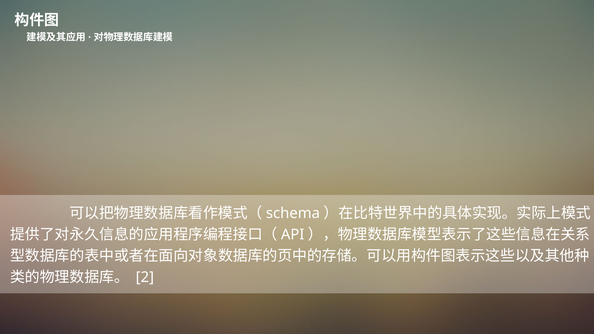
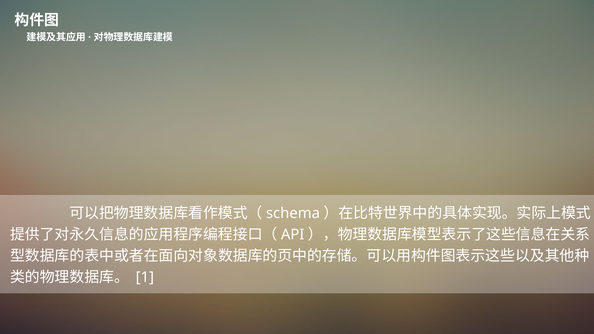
2: 2 -> 1
